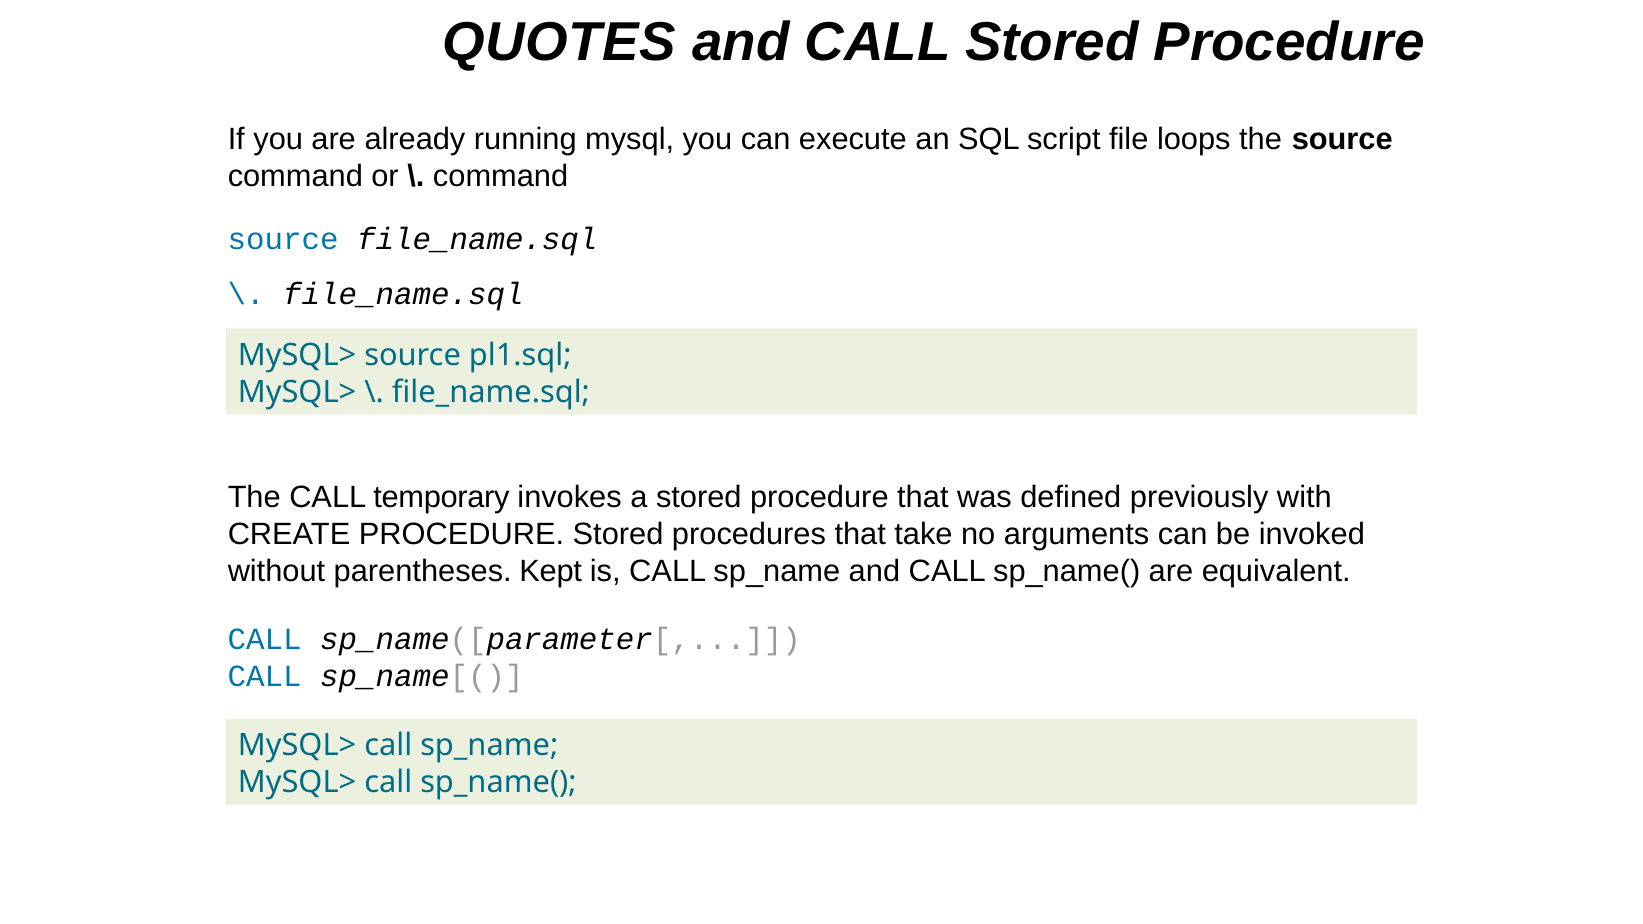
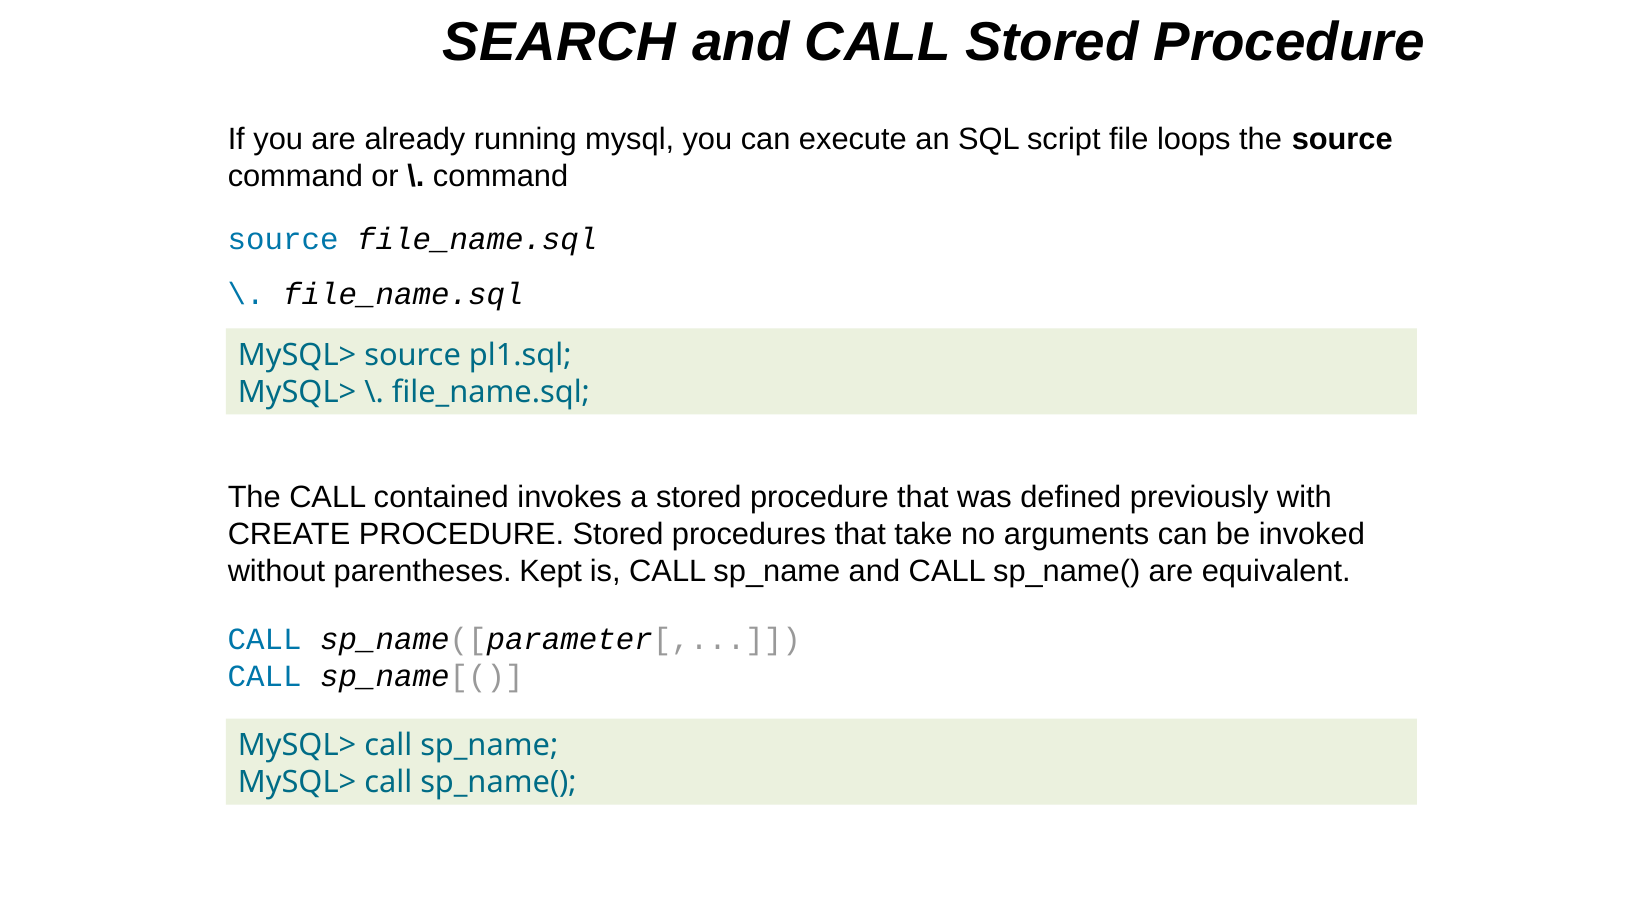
QUOTES: QUOTES -> SEARCH
temporary: temporary -> contained
